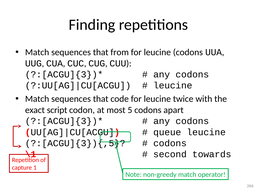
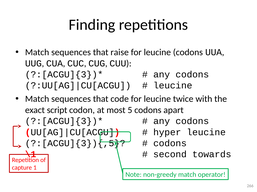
from: from -> raise
queue: queue -> hyper
